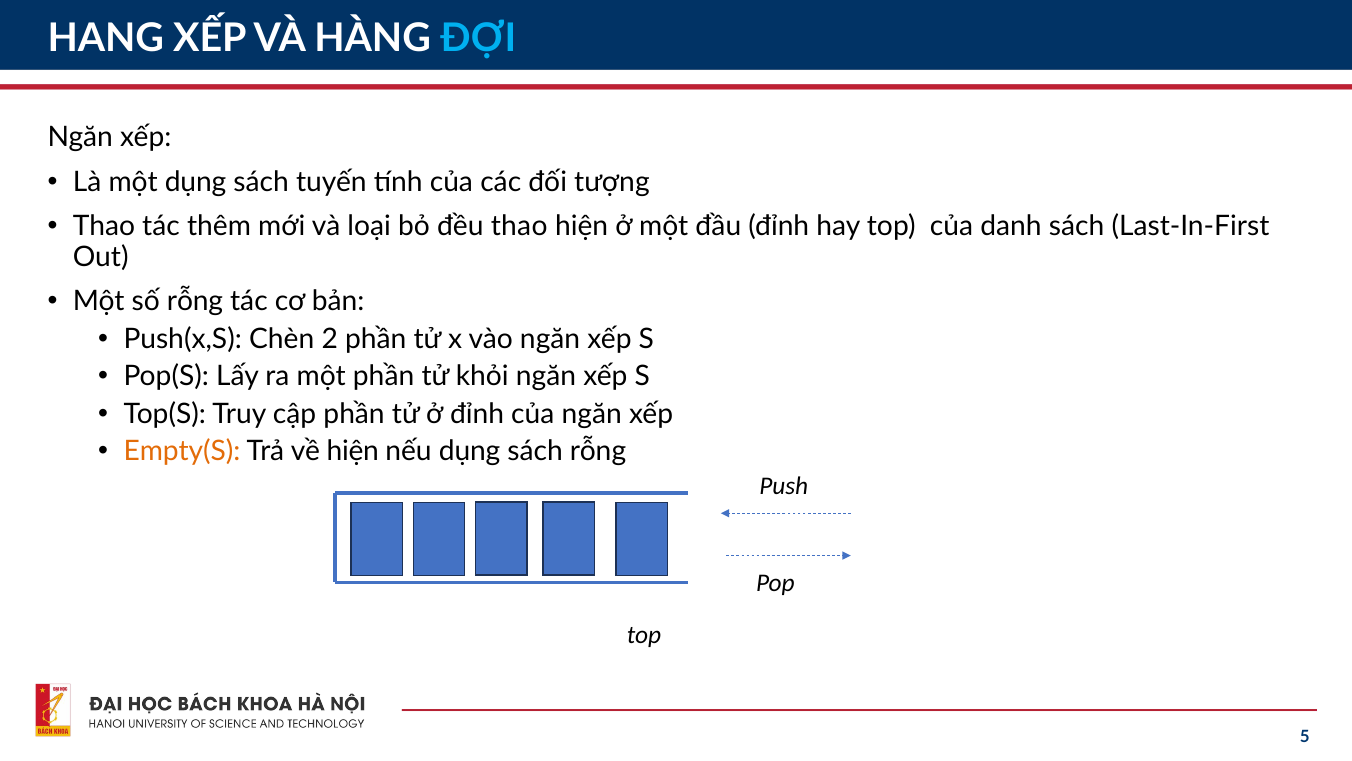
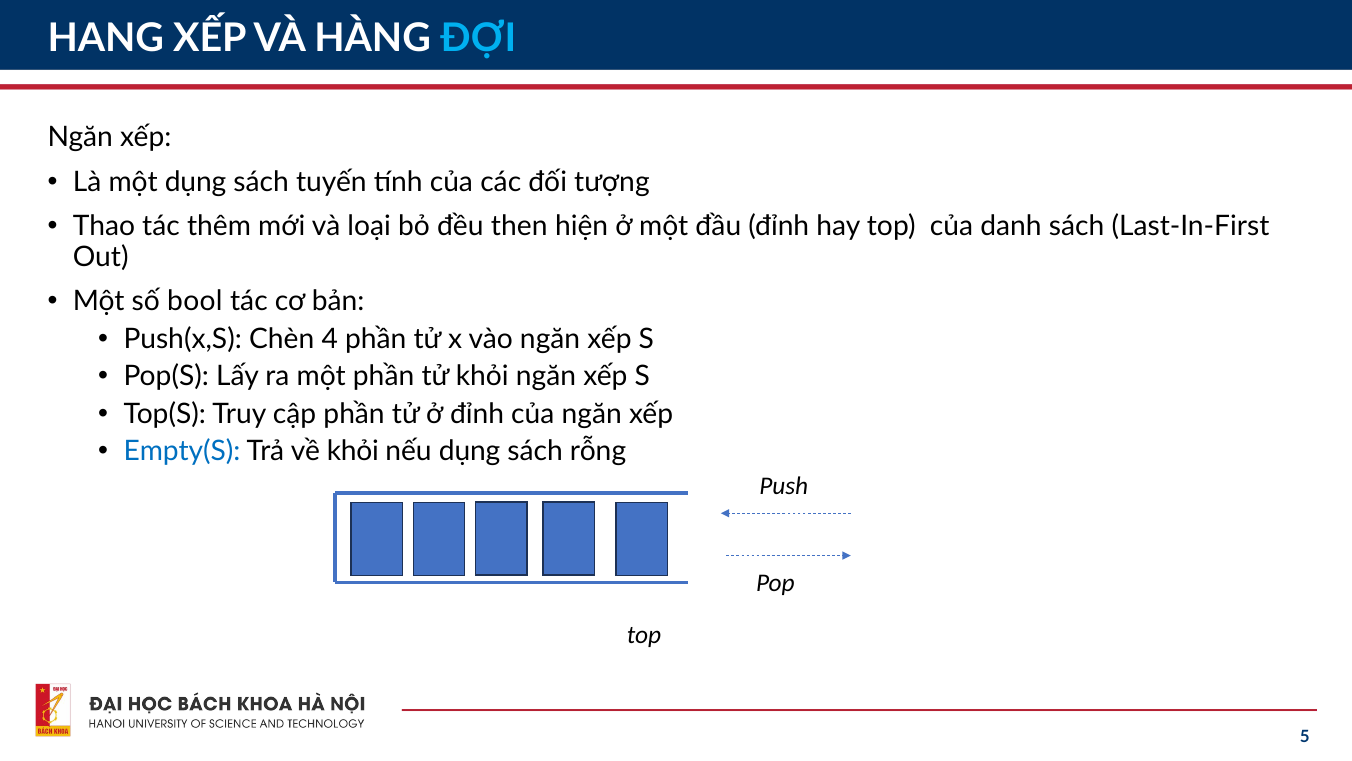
đều thao: thao -> then
số rỗng: rỗng -> bool
2: 2 -> 4
Empty(S colour: orange -> blue
về hiện: hiện -> khỏi
